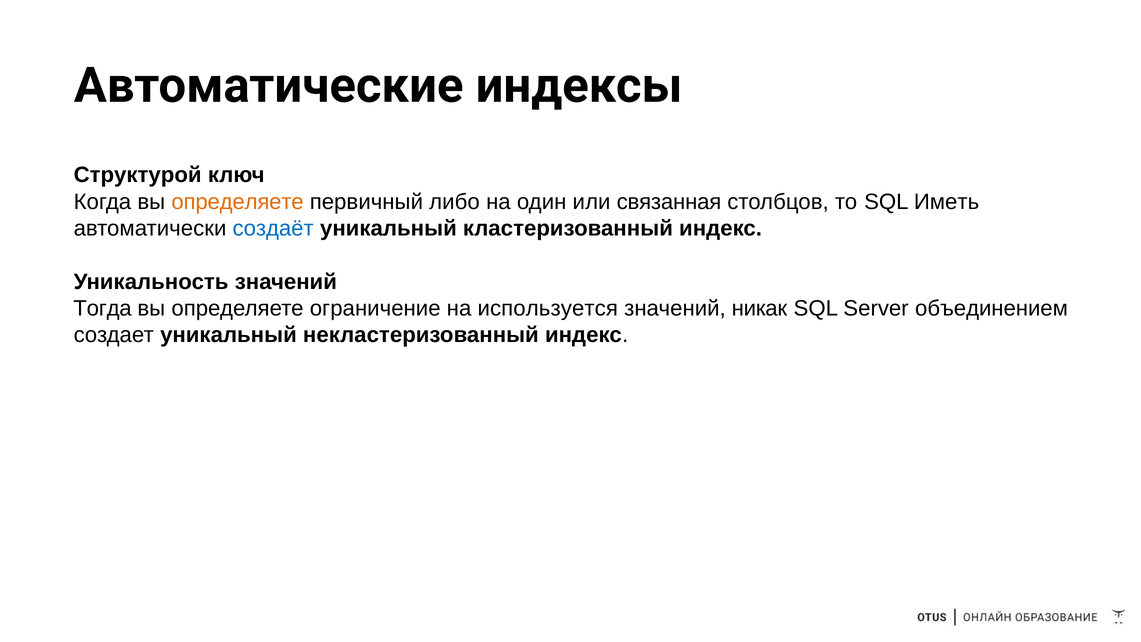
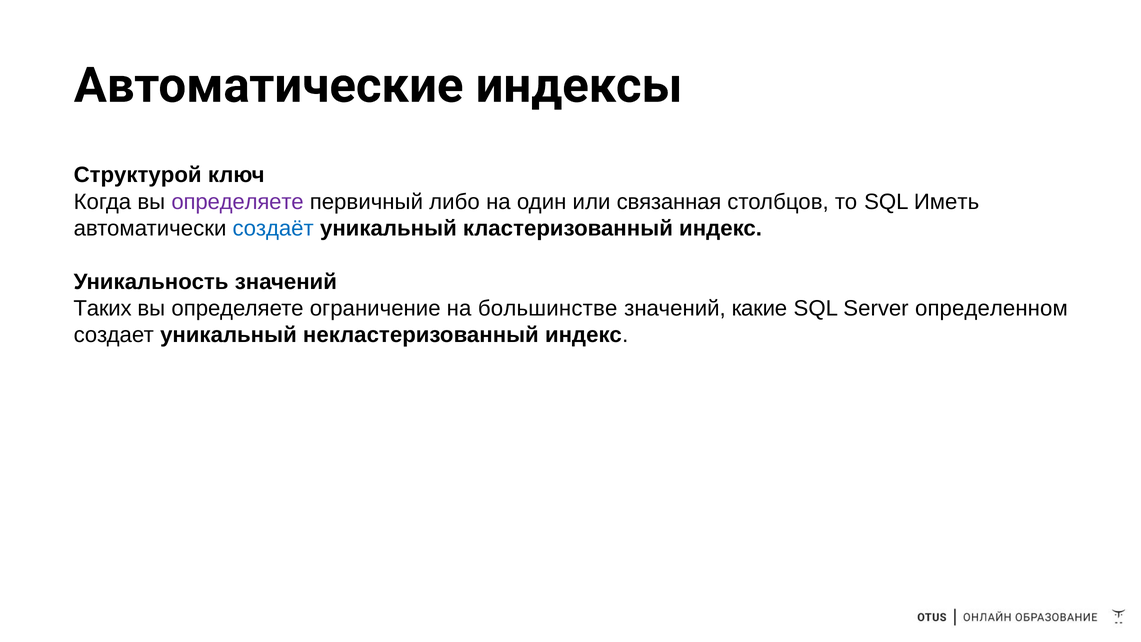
определяете at (238, 202) colour: orange -> purple
Тогда: Тогда -> Таких
используется: используется -> большинстве
никак: никак -> какие
объединением: объединением -> определенном
